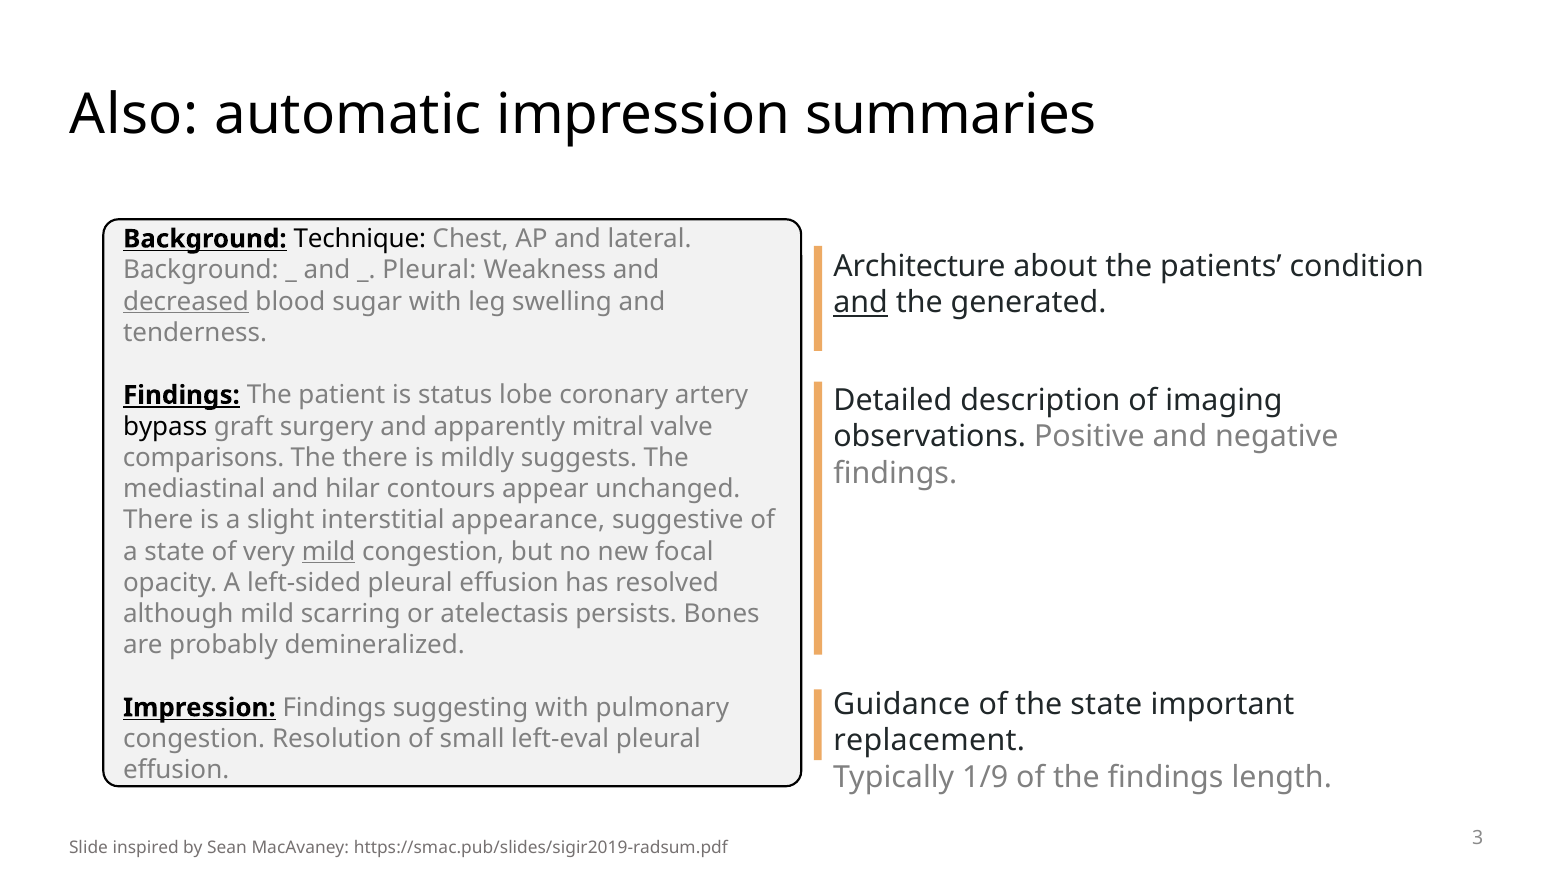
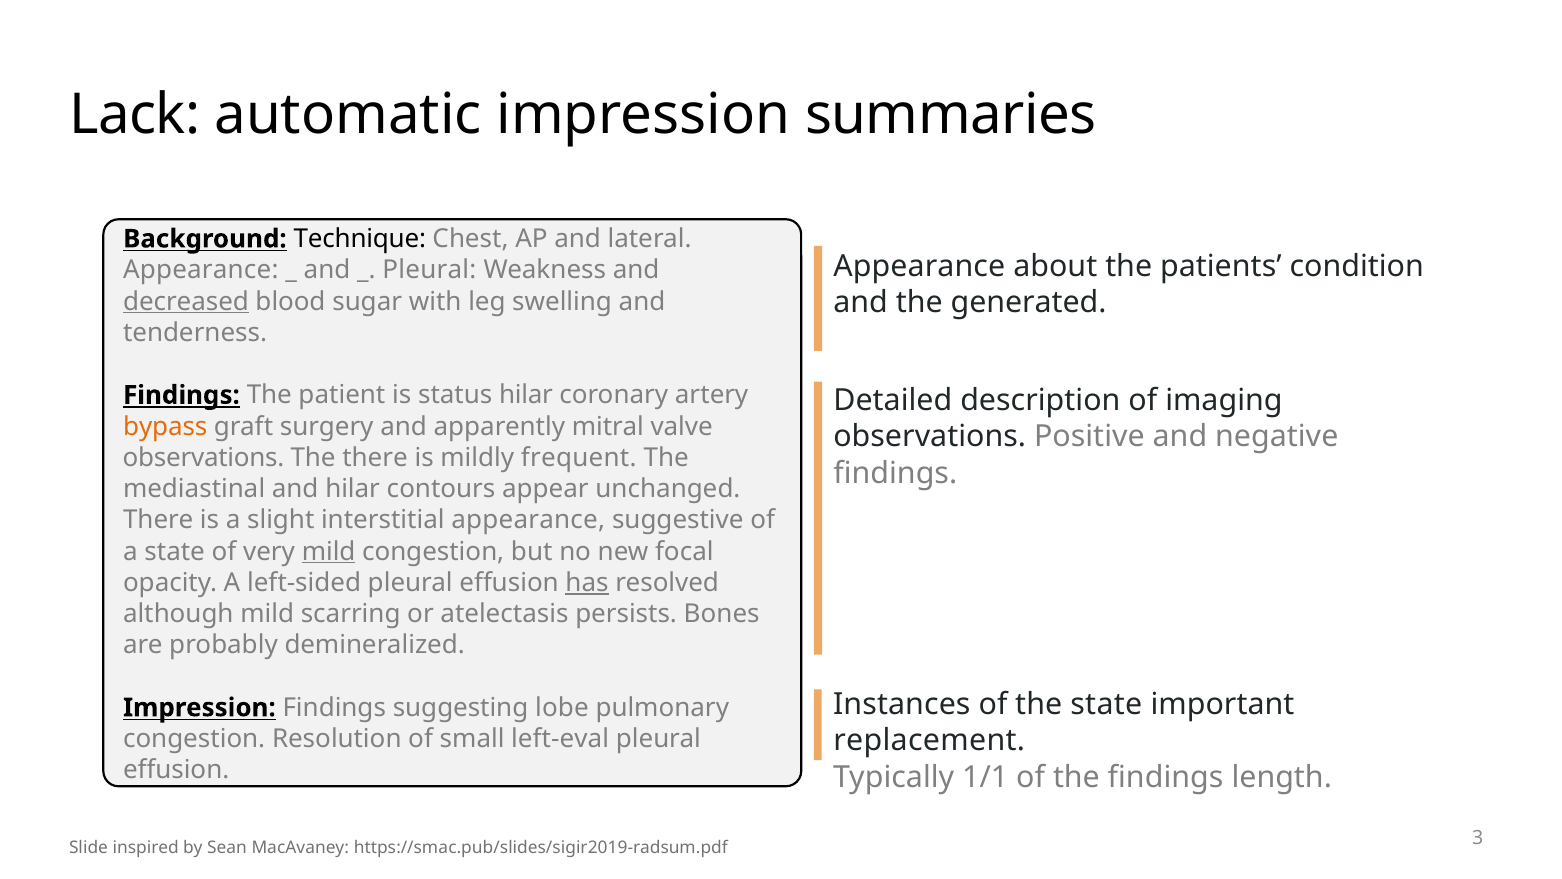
Also: Also -> Lack
Architecture at (920, 266): Architecture -> Appearance
Background at (201, 270): Background -> Appearance
and at (861, 303) underline: present -> none
status lobe: lobe -> hilar
bypass colour: black -> orange
comparisons at (204, 457): comparisons -> observations
suggests: suggests -> frequent
has underline: none -> present
Guidance: Guidance -> Instances
suggesting with: with -> lobe
1/9: 1/9 -> 1/1
